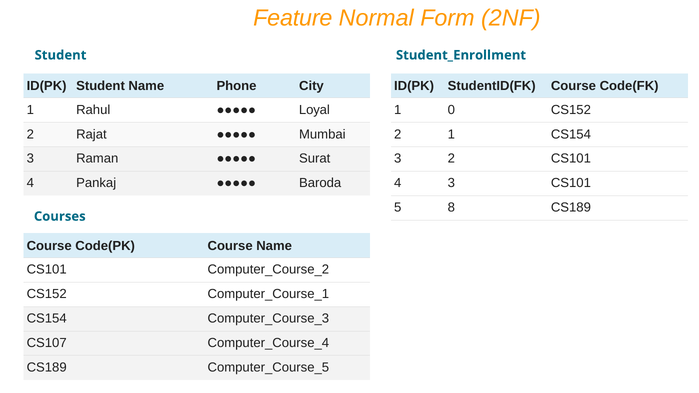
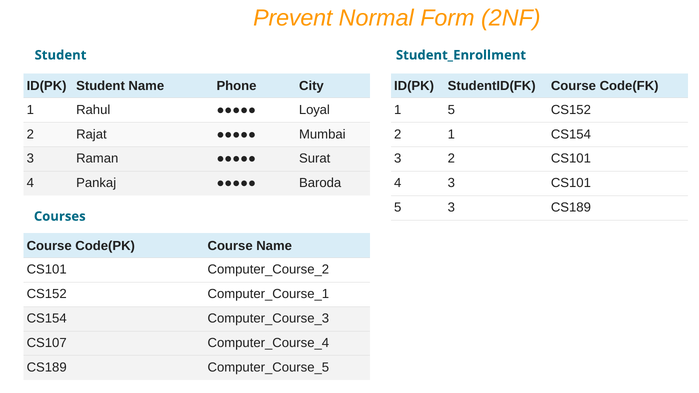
Feature: Feature -> Prevent
1 0: 0 -> 5
5 8: 8 -> 3
